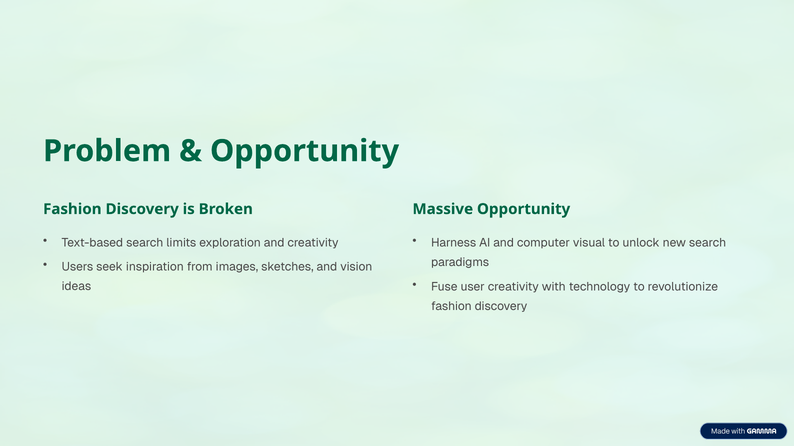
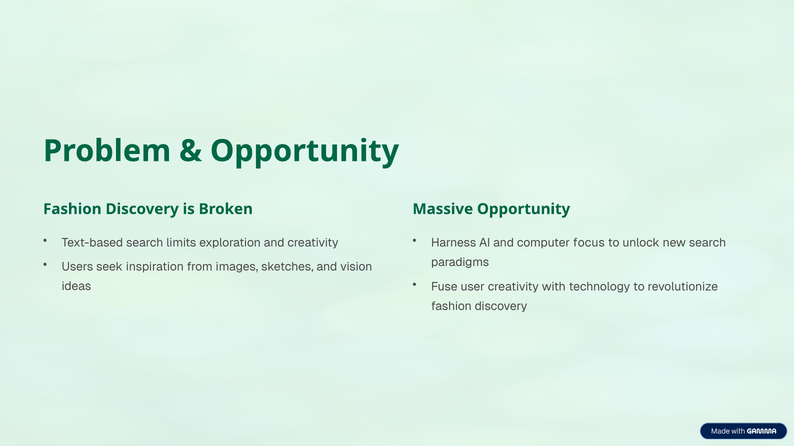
visual: visual -> focus
